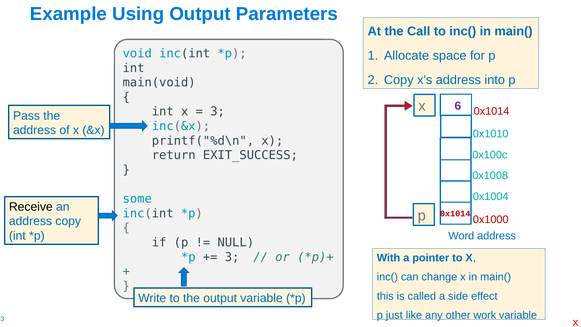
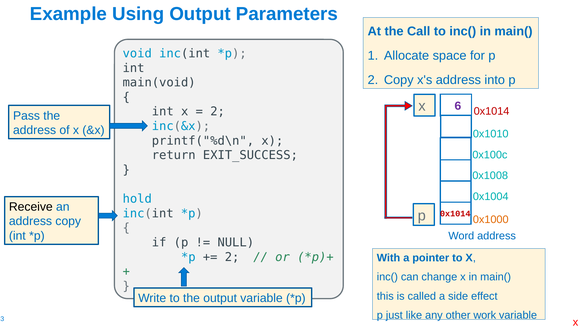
3 at (218, 112): 3 -> 2
some: some -> hold
0x1000 colour: red -> orange
3 at (232, 257): 3 -> 2
